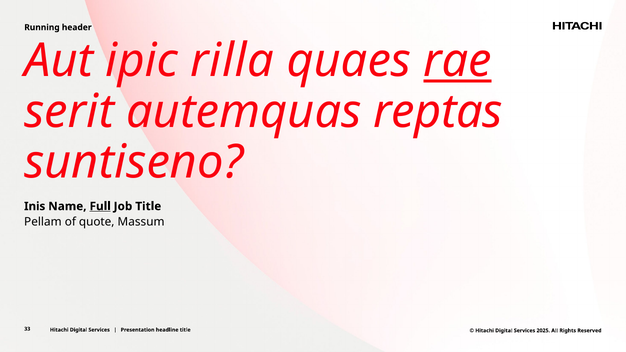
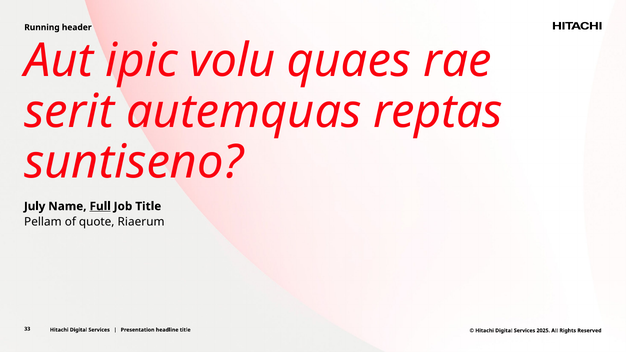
rilla: rilla -> volu
rae underline: present -> none
Inis: Inis -> July
Massum: Massum -> Riaerum
